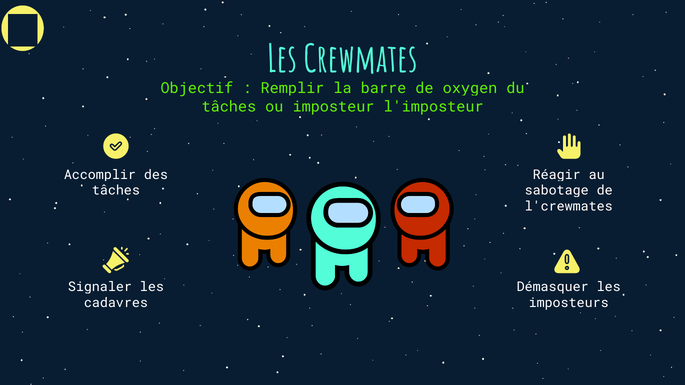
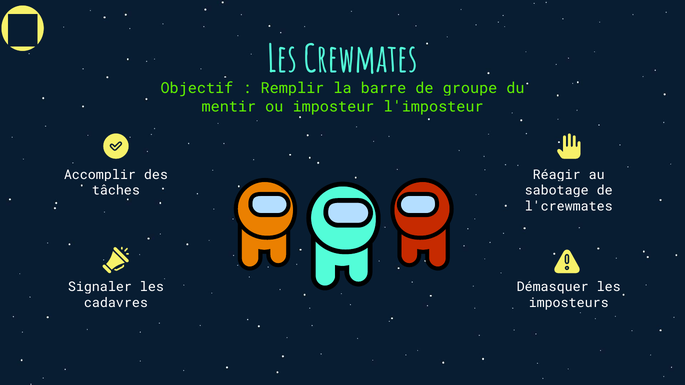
oxygen: oxygen -> groupe
tâches at (229, 107): tâches -> mentir
